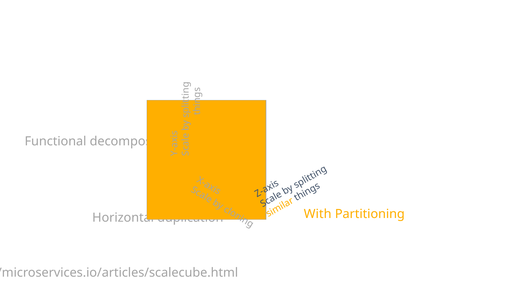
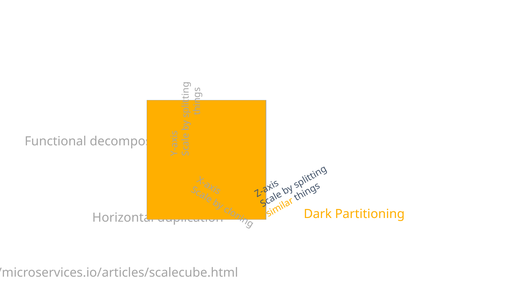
With: With -> Dark
